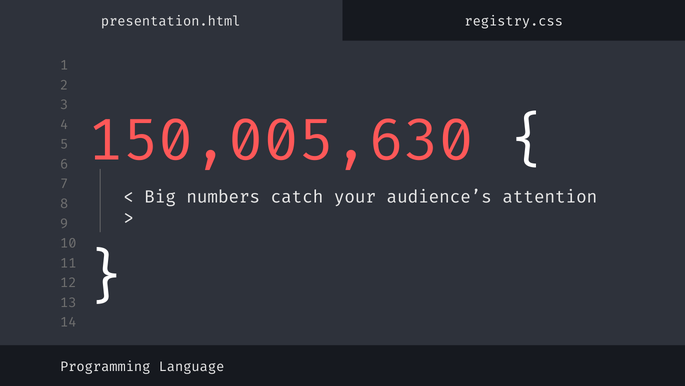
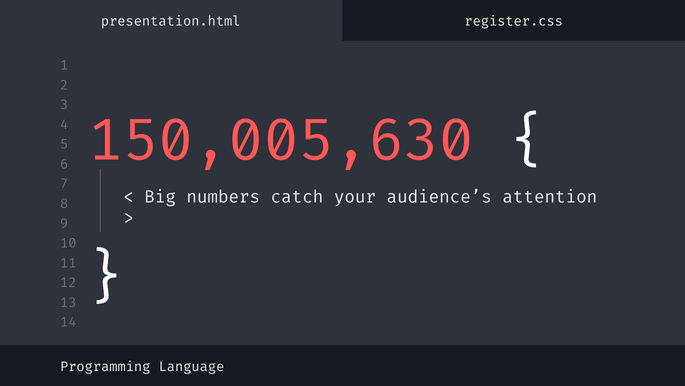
registry.css: registry.css -> register.css
